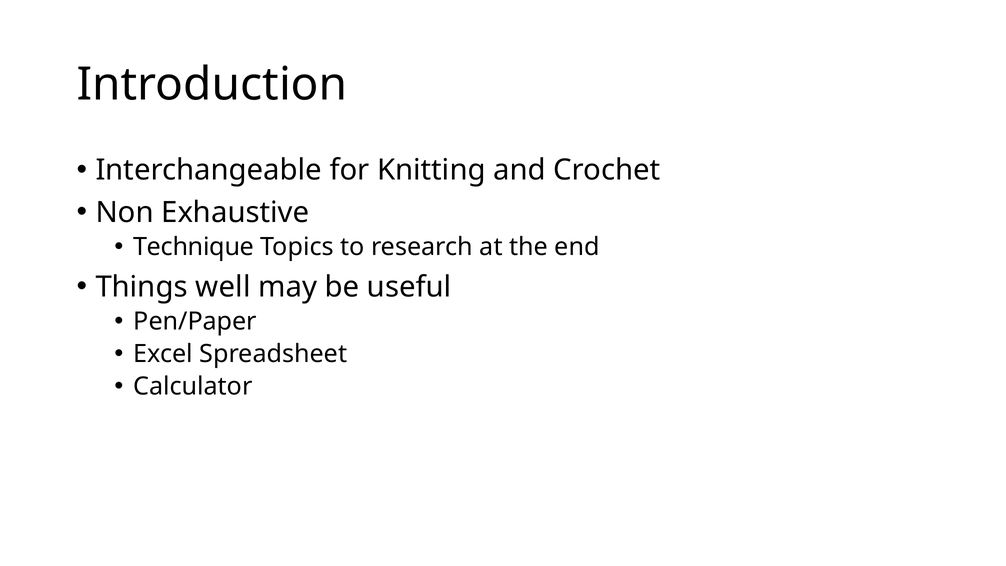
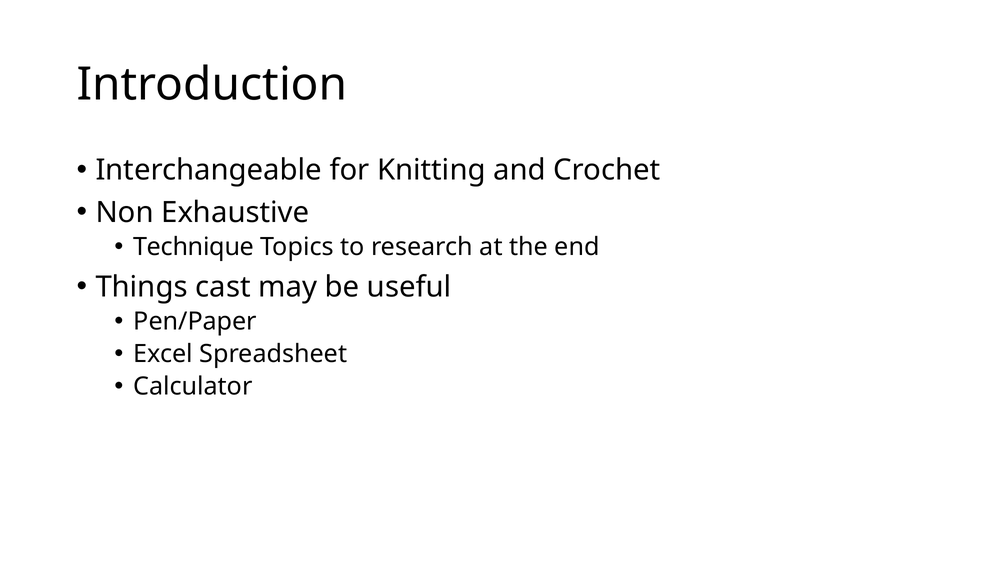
well: well -> cast
